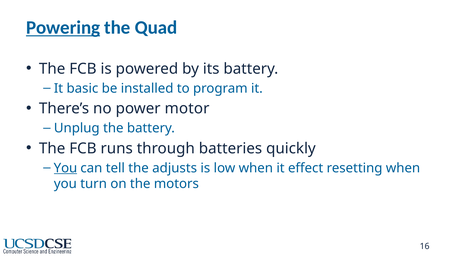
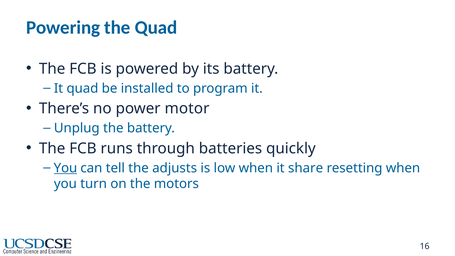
Powering underline: present -> none
It basic: basic -> quad
effect: effect -> share
